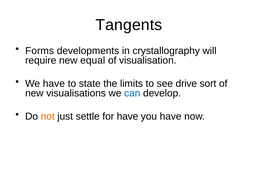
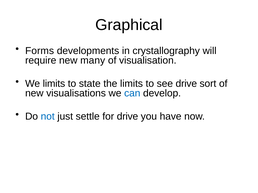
Tangents: Tangents -> Graphical
equal: equal -> many
We have: have -> limits
not colour: orange -> blue
for have: have -> drive
